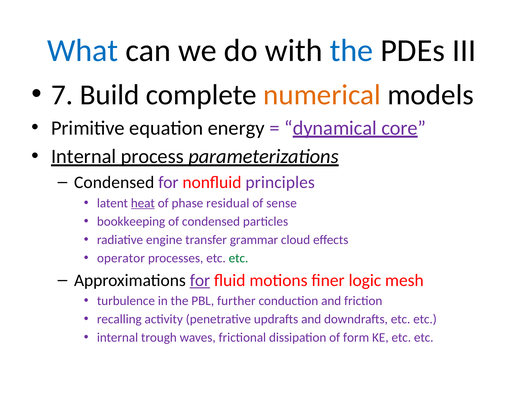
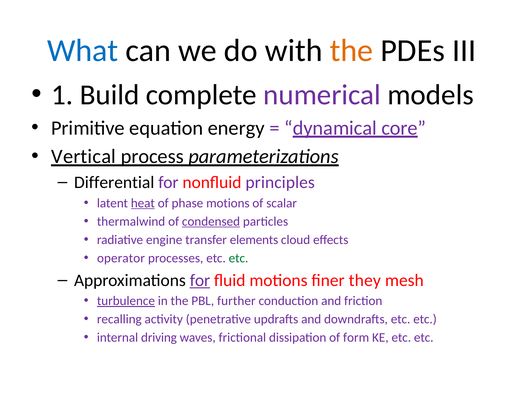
the at (352, 51) colour: blue -> orange
7: 7 -> 1
numerical colour: orange -> purple
Internal at (84, 156): Internal -> Vertical
Condensed at (114, 182): Condensed -> Differential
phase residual: residual -> motions
sense: sense -> scalar
bookkeeping: bookkeeping -> thermalwind
condensed at (211, 221) underline: none -> present
grammar: grammar -> elements
logic: logic -> they
turbulence underline: none -> present
trough: trough -> driving
